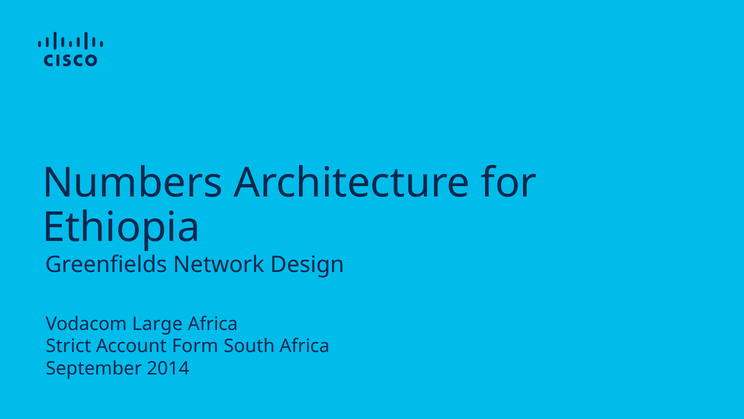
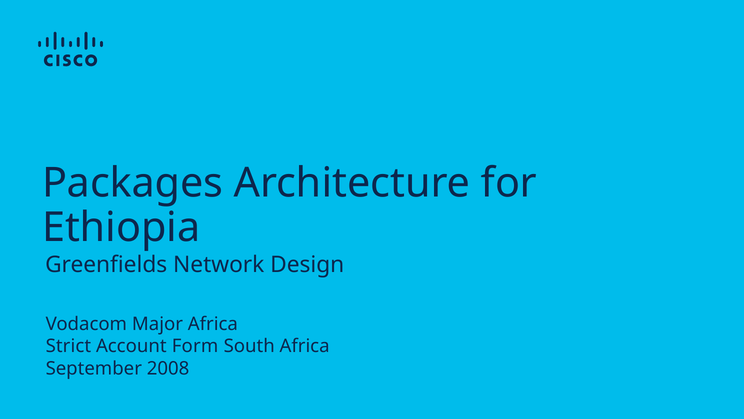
Numbers: Numbers -> Packages
Large: Large -> Major
2014: 2014 -> 2008
